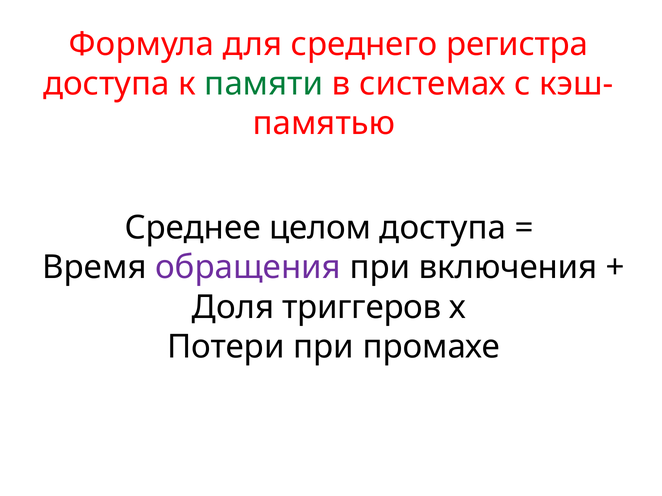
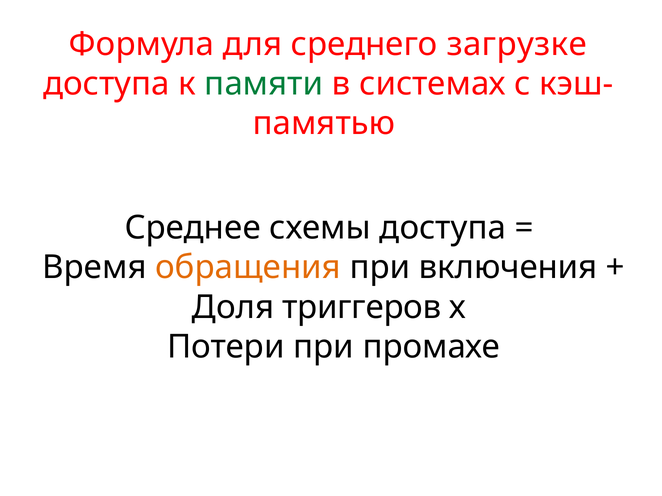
регистра: регистра -> загрузке
целом: целом -> схемы
обращения colour: purple -> orange
